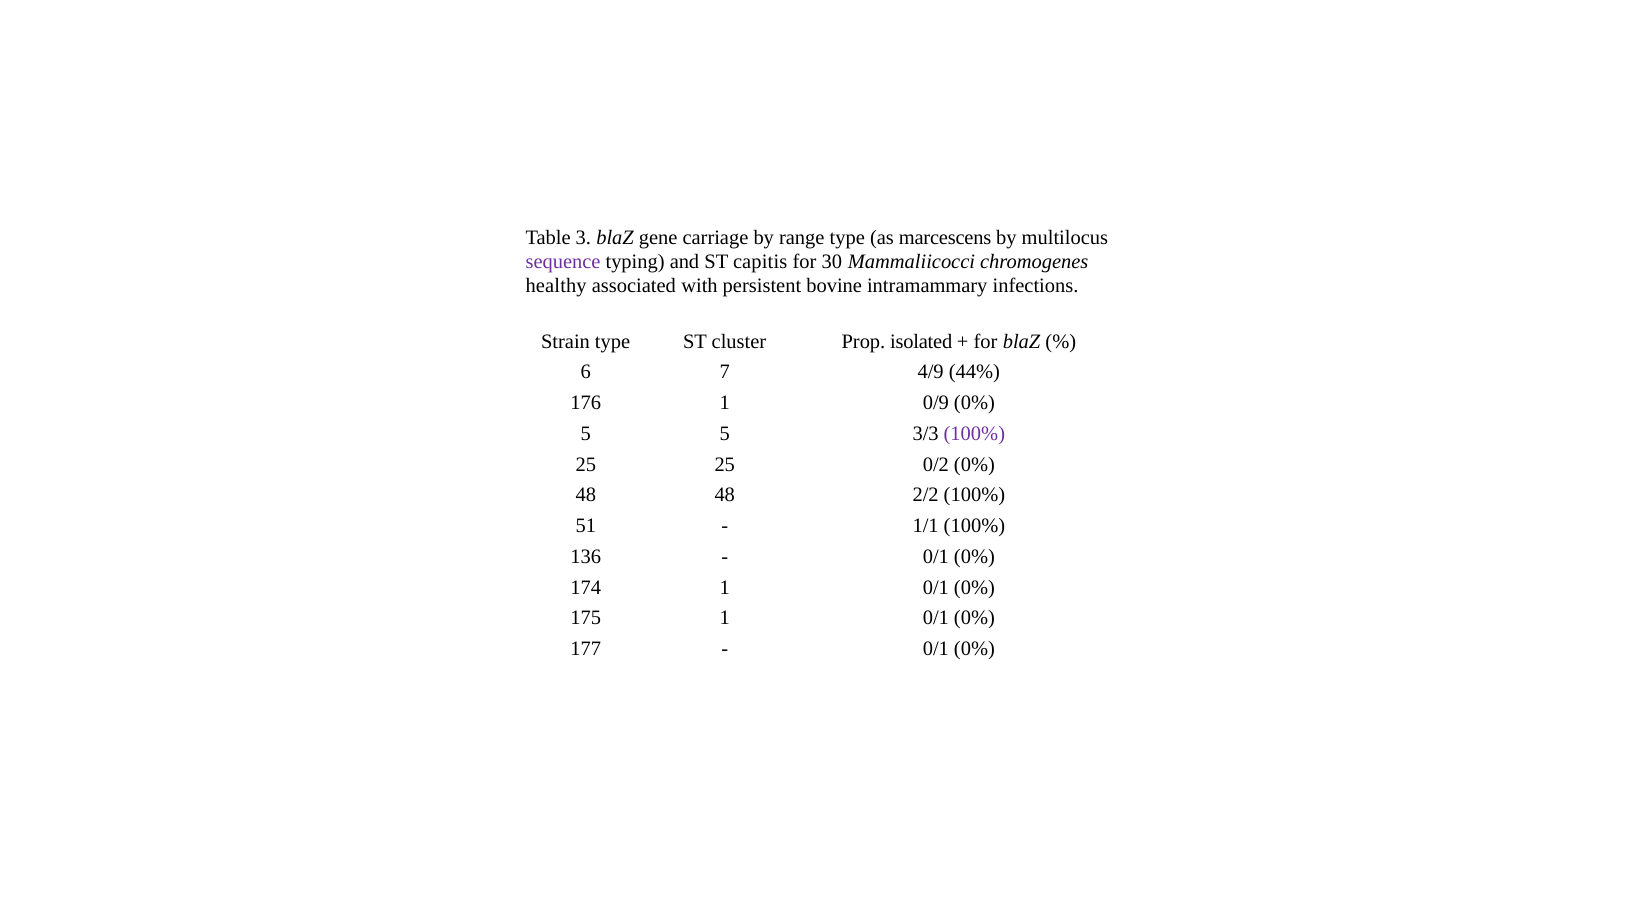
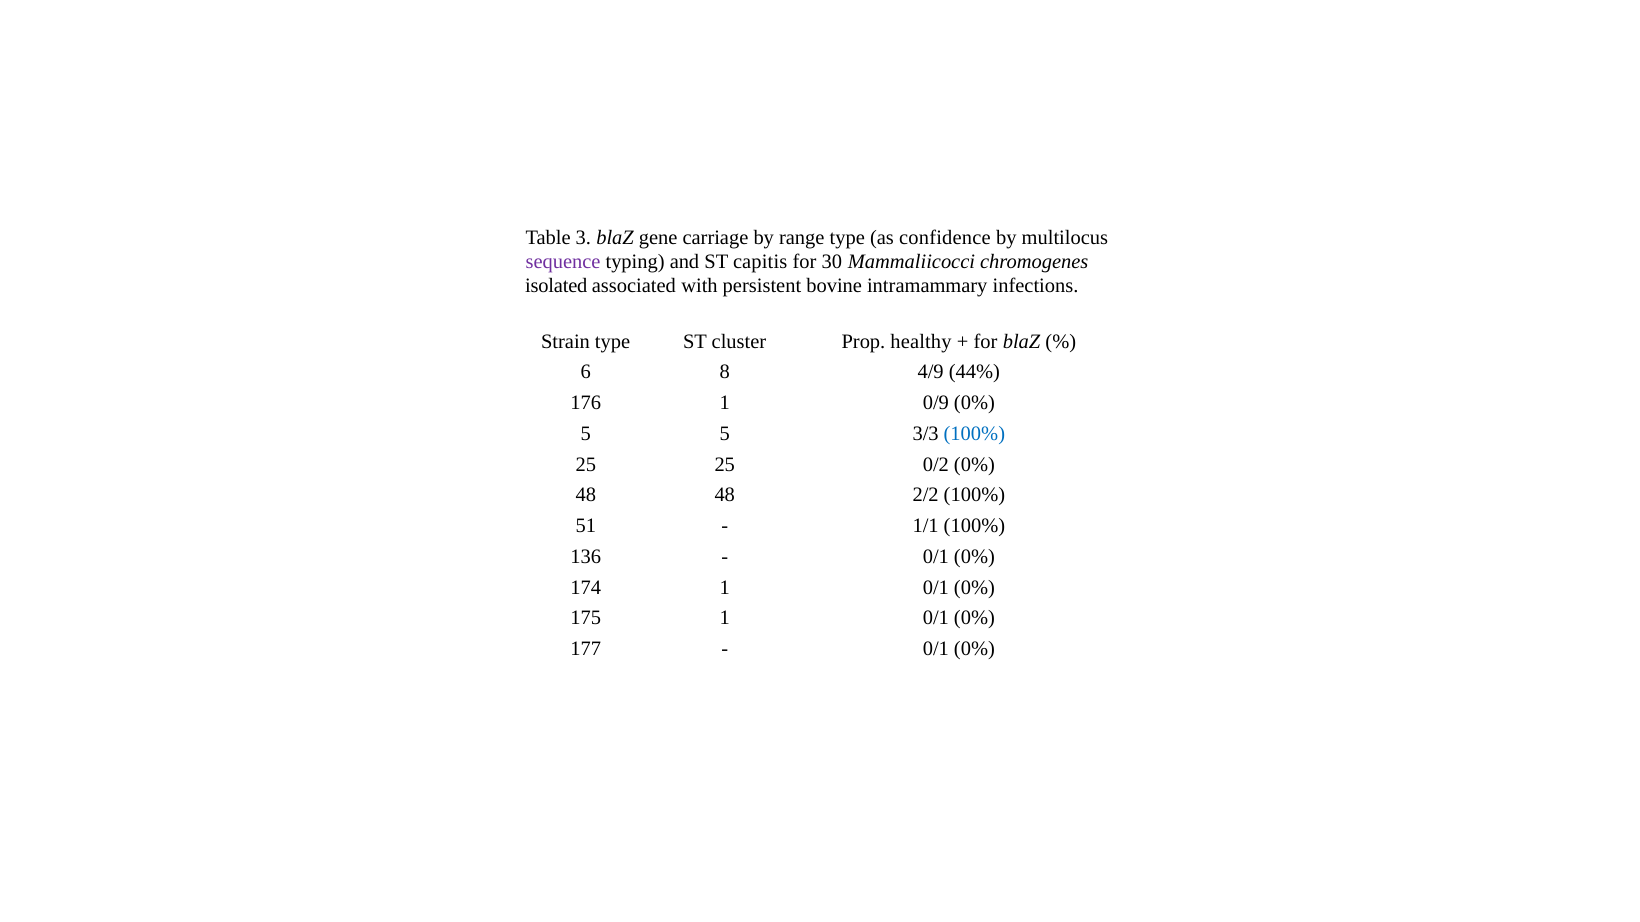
marcescens: marcescens -> confidence
healthy: healthy -> isolated
isolated: isolated -> healthy
7: 7 -> 8
100% at (974, 434) colour: purple -> blue
